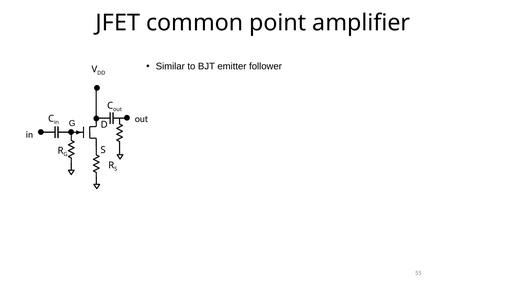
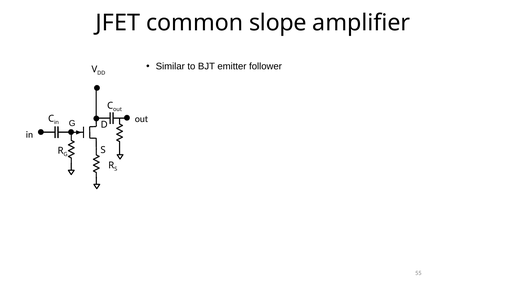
point: point -> slope
